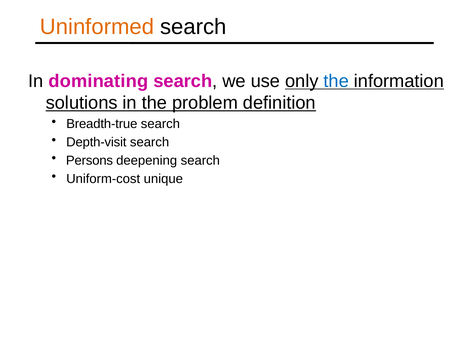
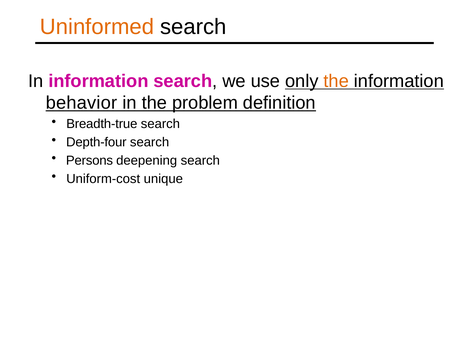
In dominating: dominating -> information
the at (336, 81) colour: blue -> orange
solutions: solutions -> behavior
Depth-visit: Depth-visit -> Depth-four
